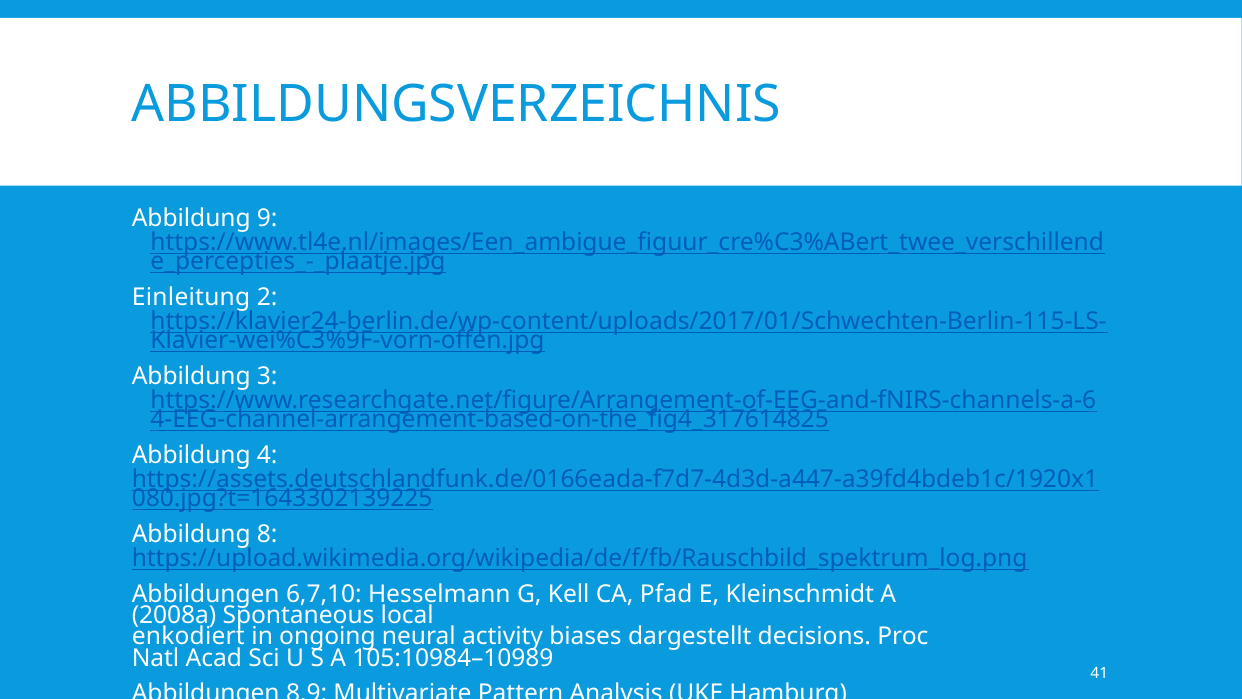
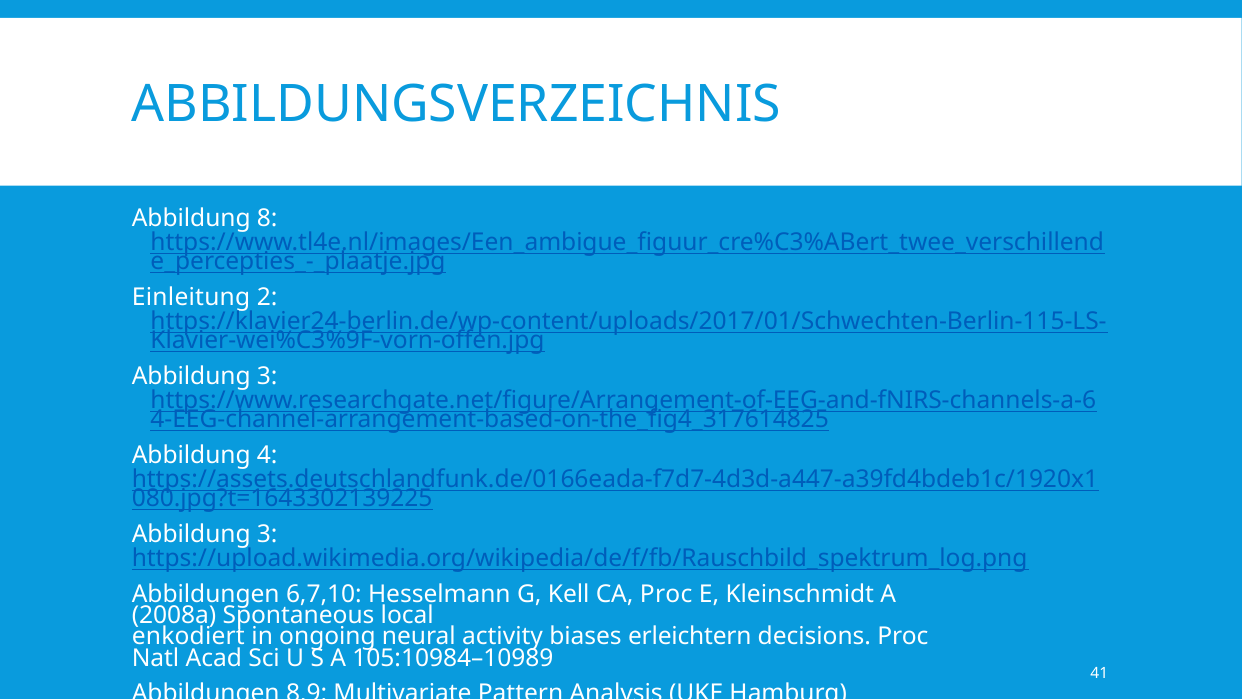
9: 9 -> 8
8 at (267, 534): 8 -> 3
CA Pfad: Pfad -> Proc
dargestellt: dargestellt -> erleichtern
